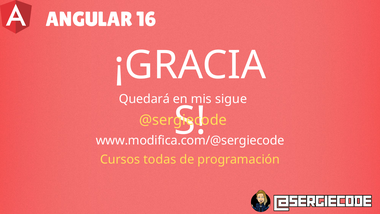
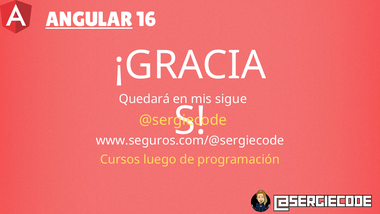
ANGULAR underline: none -> present
www.modifica.com/@sergiecode: www.modifica.com/@sergiecode -> www.seguros.com/@sergiecode
todas: todas -> luego
